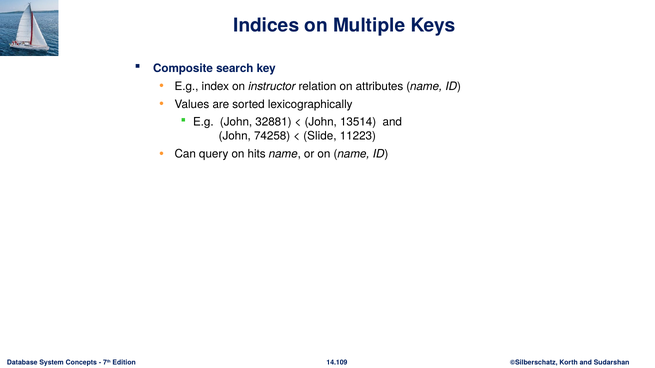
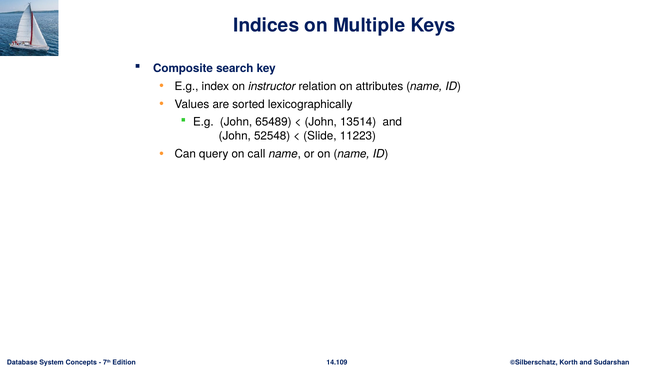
32881: 32881 -> 65489
74258: 74258 -> 52548
hits: hits -> call
